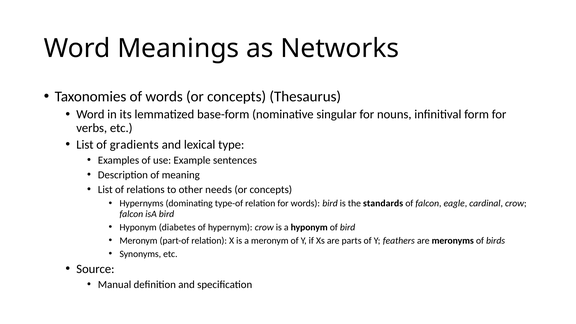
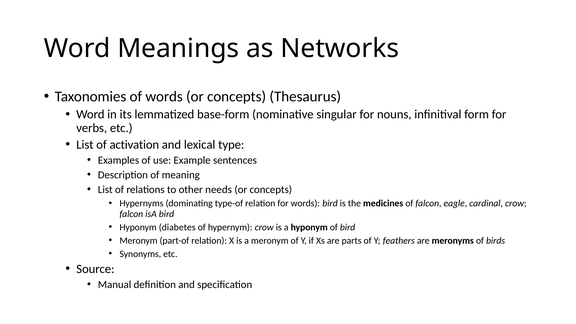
gradients: gradients -> activation
standards: standards -> medicines
